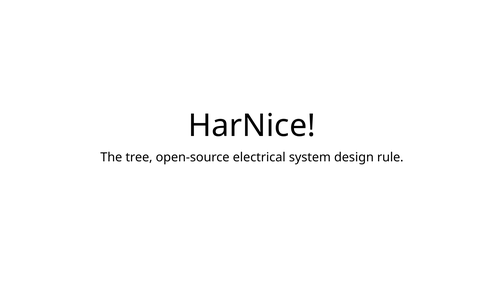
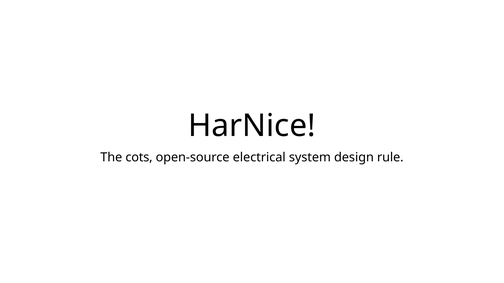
tree: tree -> cots
